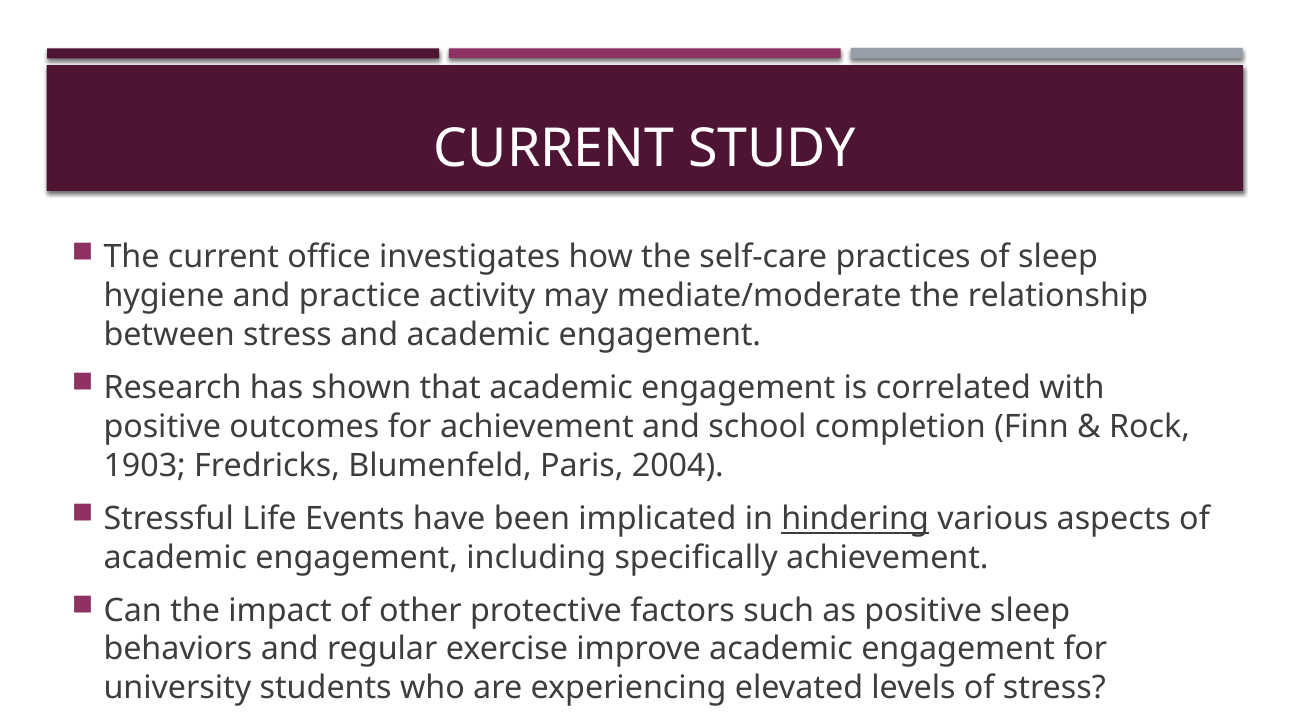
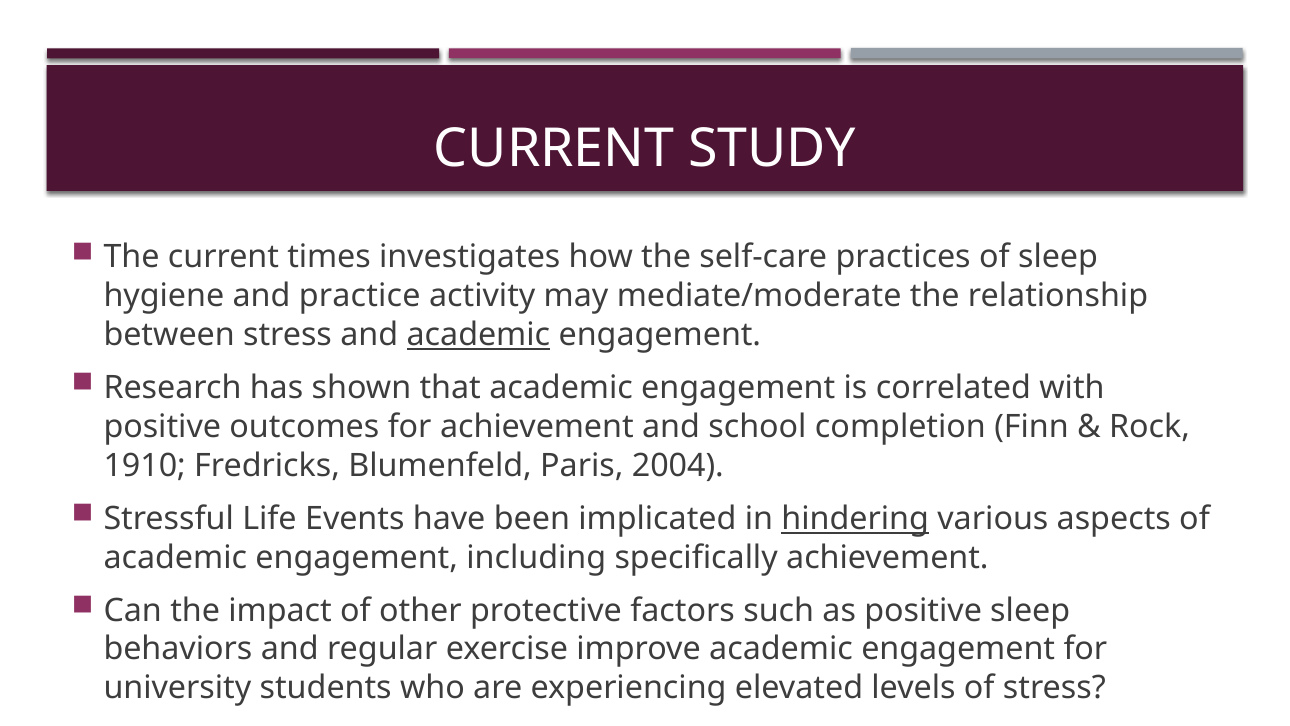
office: office -> times
academic at (478, 335) underline: none -> present
1903: 1903 -> 1910
